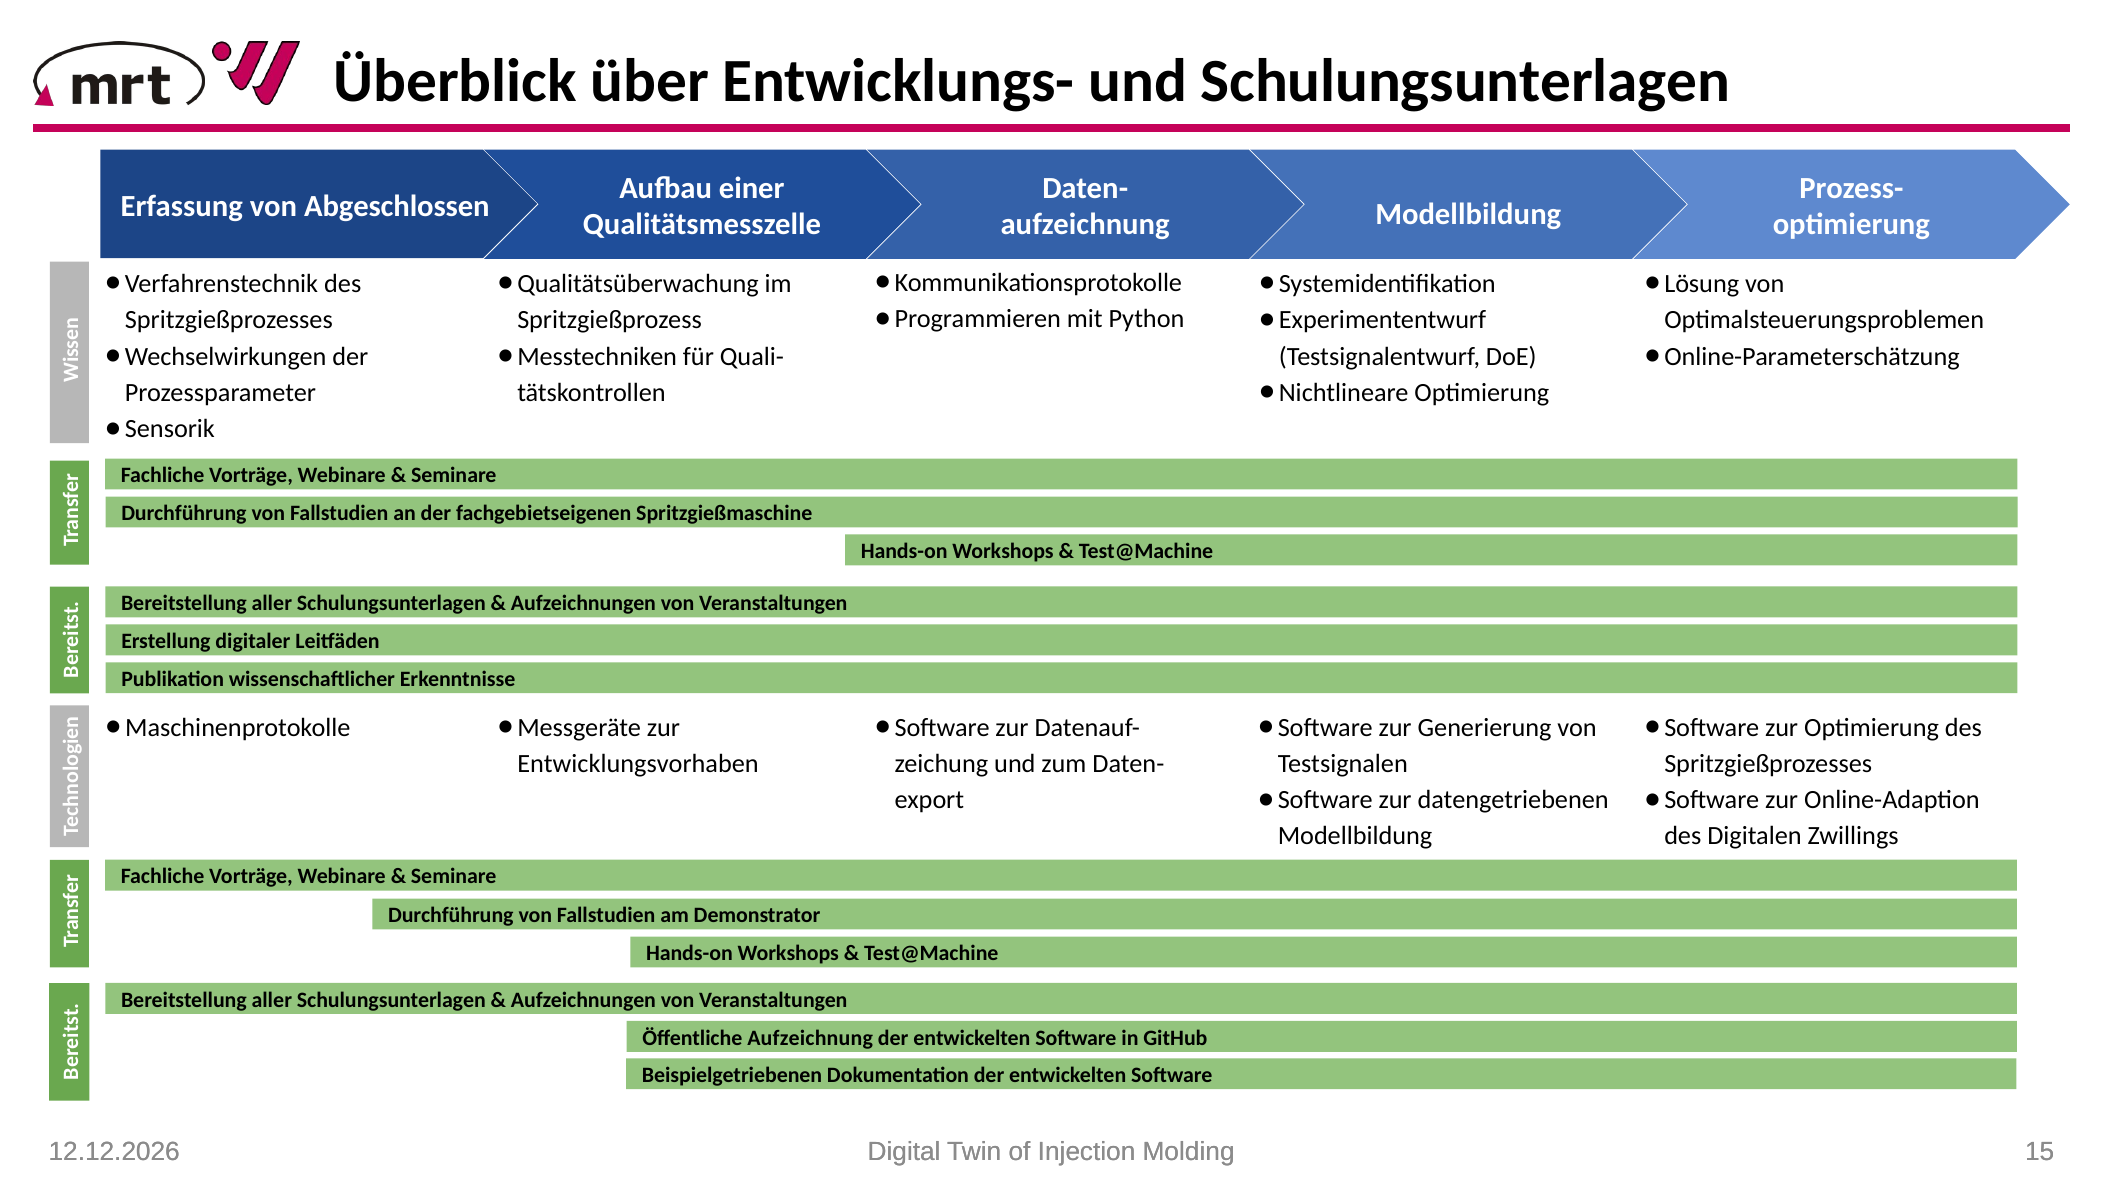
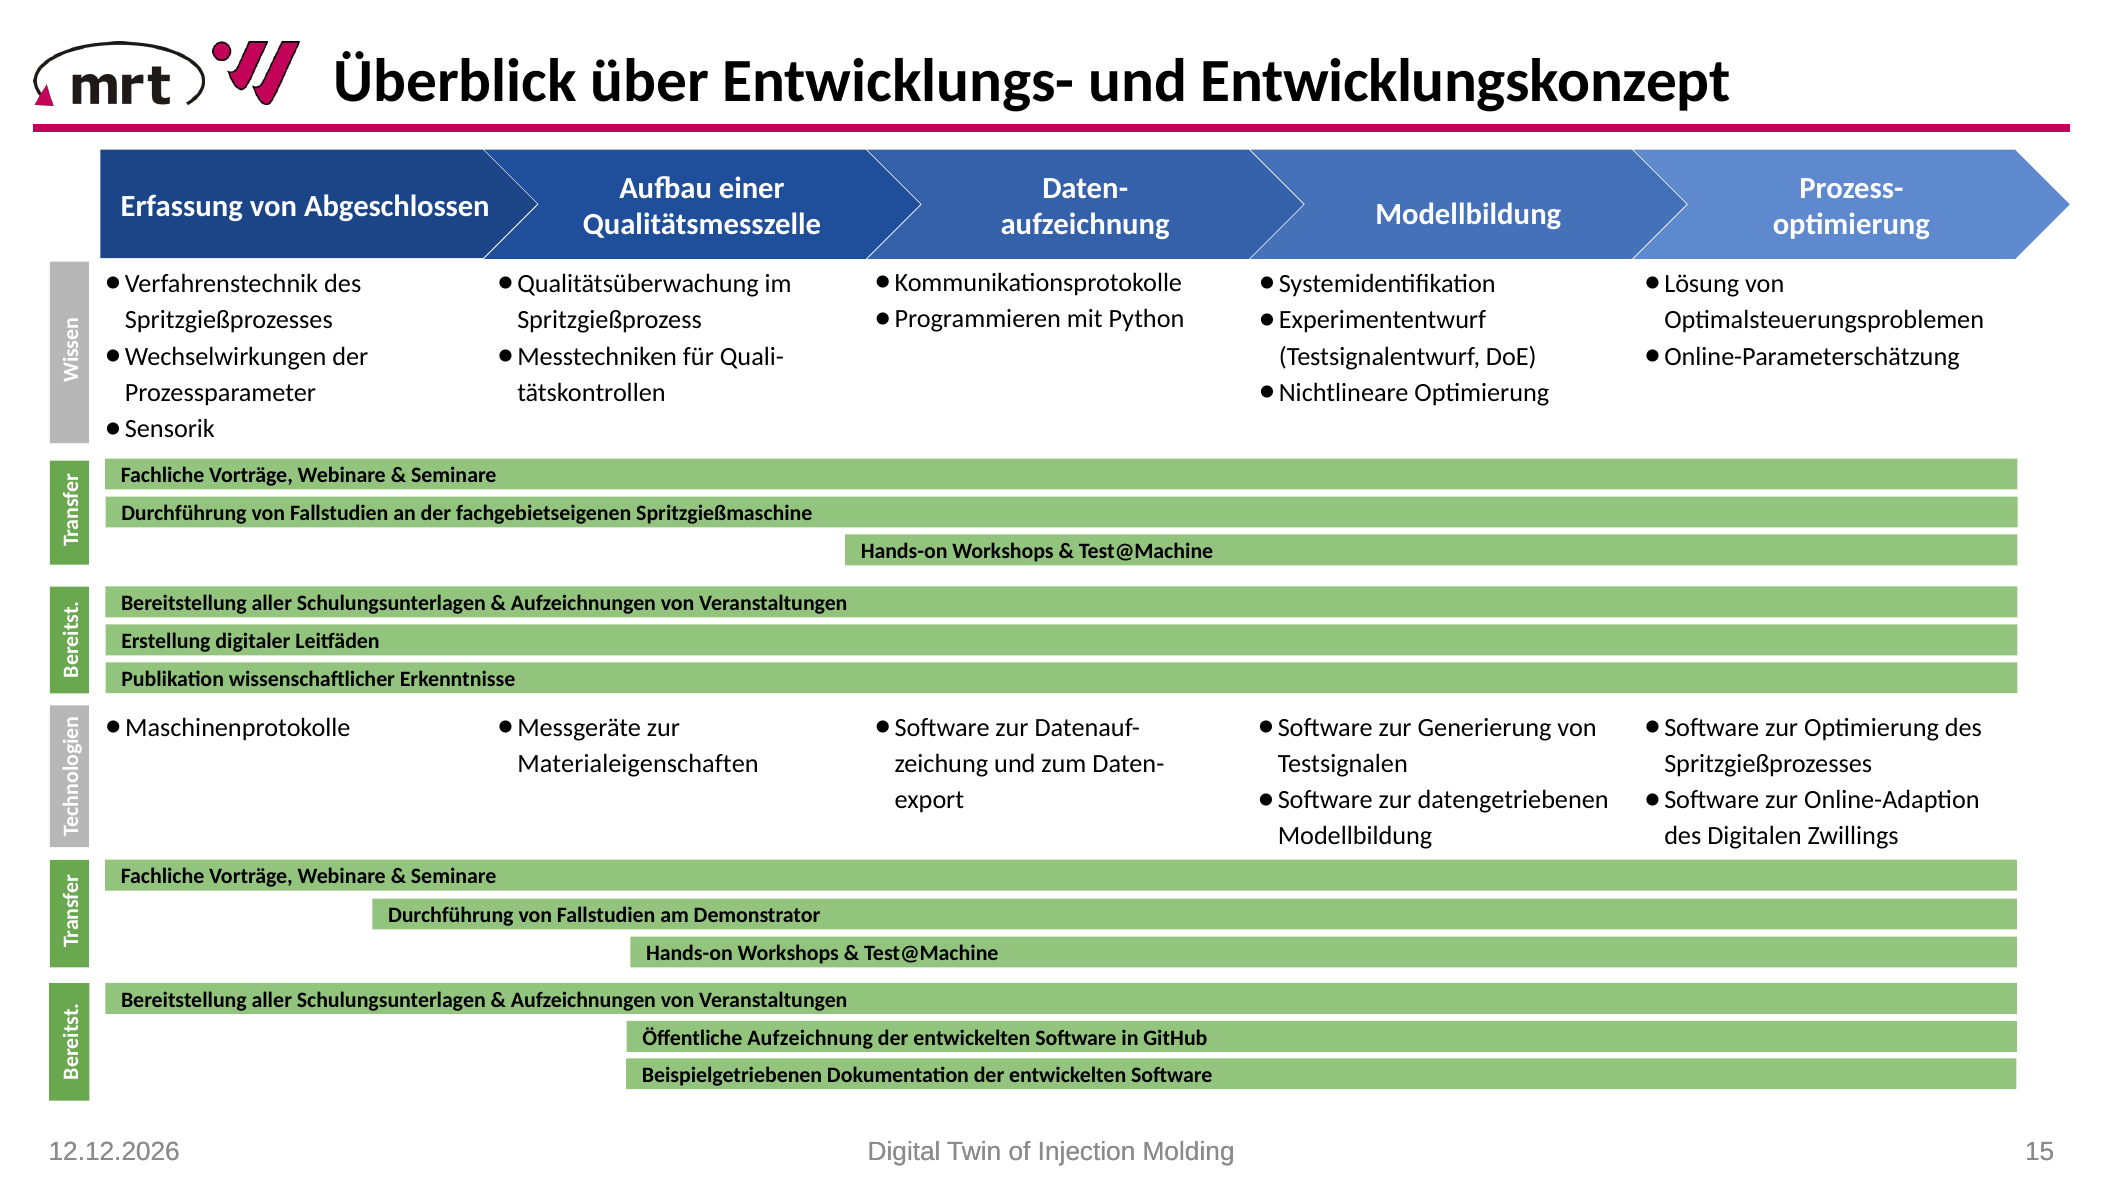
und Schulungsunterlagen: Schulungsunterlagen -> Entwicklungskonzept
Entwicklungsvorhaben: Entwicklungsvorhaben -> Materialeigenschaften
